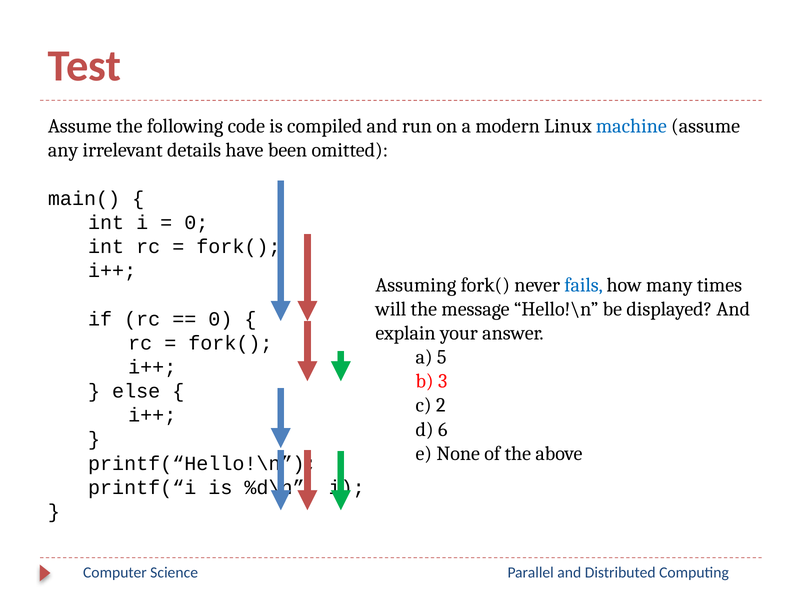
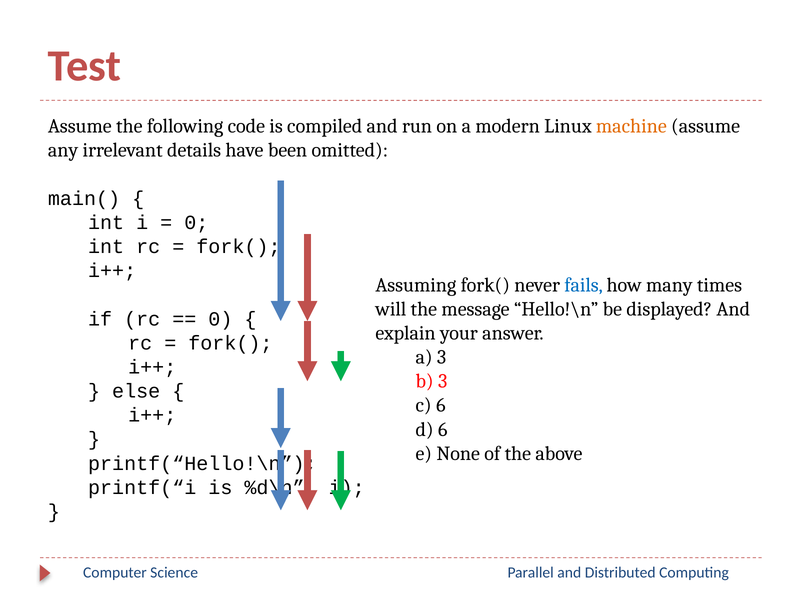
machine colour: blue -> orange
a 5: 5 -> 3
c 2: 2 -> 6
